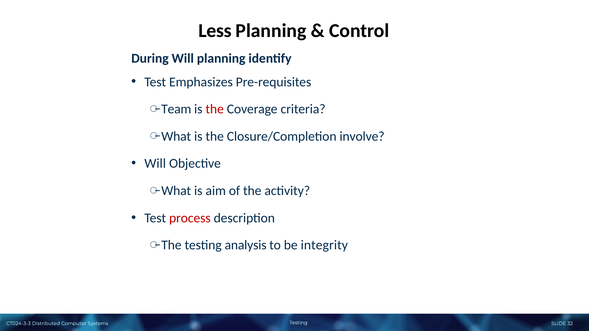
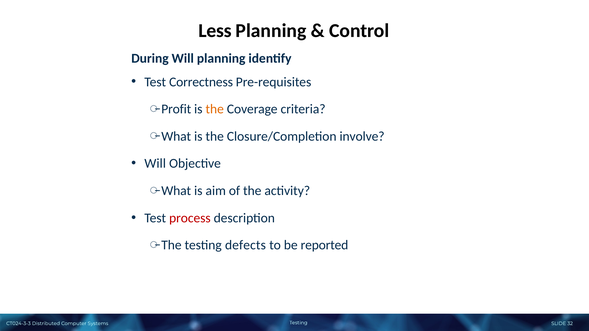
Emphasizes: Emphasizes -> Correctness
Team: Team -> Profit
the at (215, 109) colour: red -> orange
analysis: analysis -> defects
integrity: integrity -> reported
